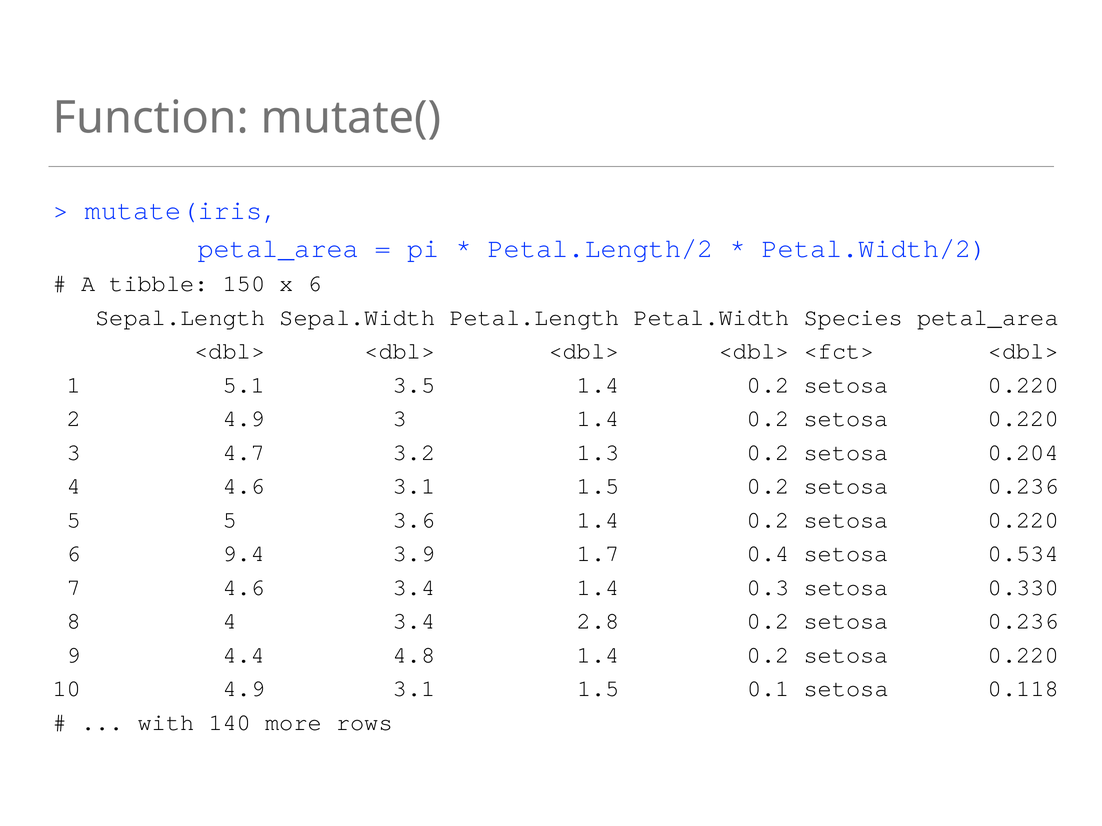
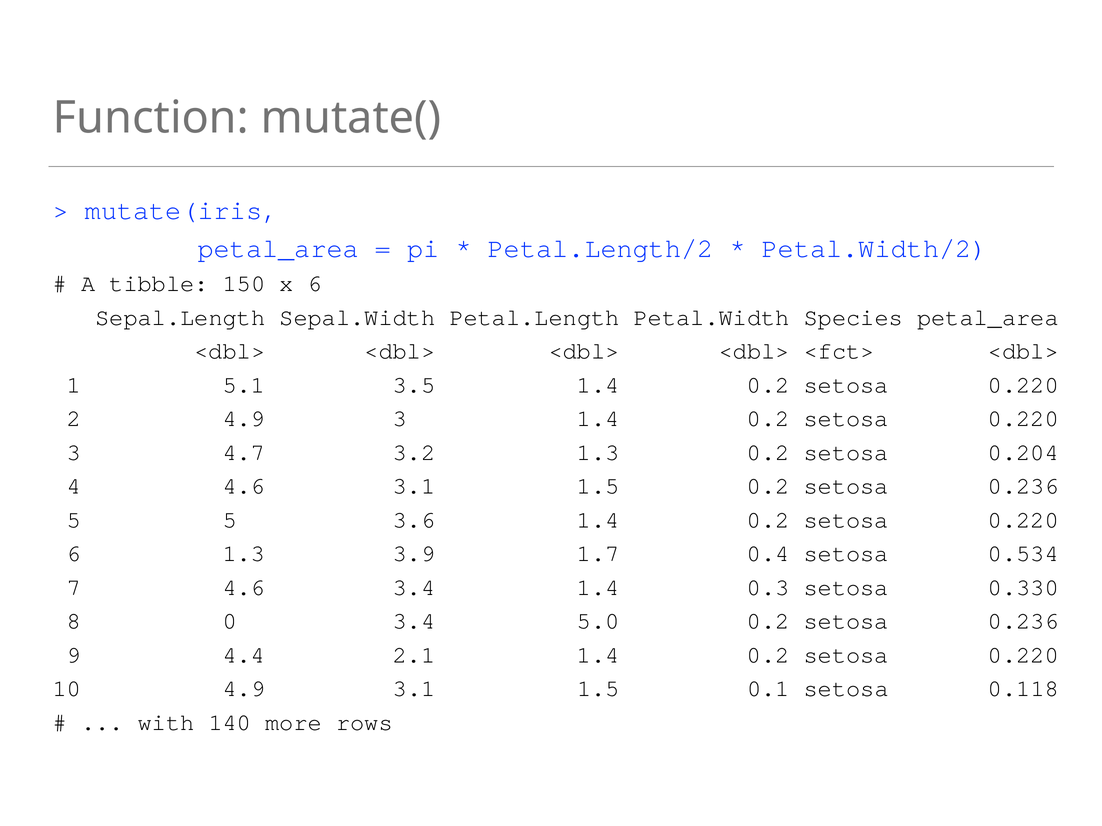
6 9.4: 9.4 -> 1.3
8 4: 4 -> 0
2.8: 2.8 -> 5.0
4.8: 4.8 -> 2.1
